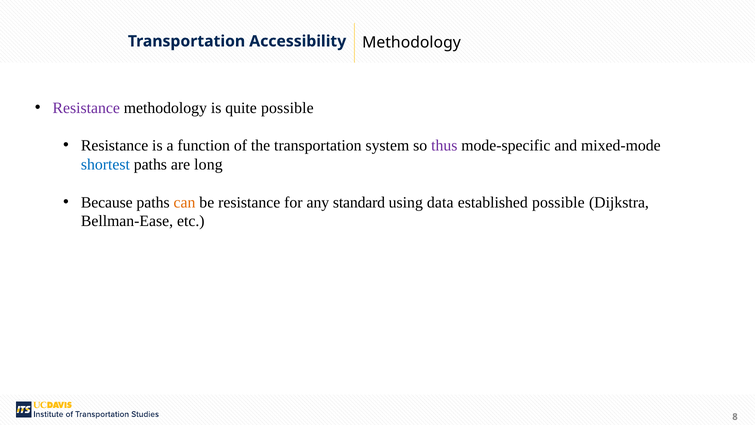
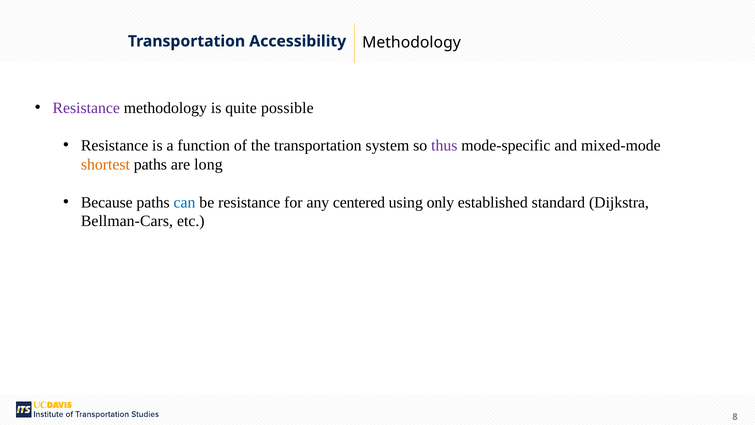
shortest colour: blue -> orange
can colour: orange -> blue
standard: standard -> centered
data: data -> only
established possible: possible -> standard
Bellman-Ease: Bellman-Ease -> Bellman-Cars
